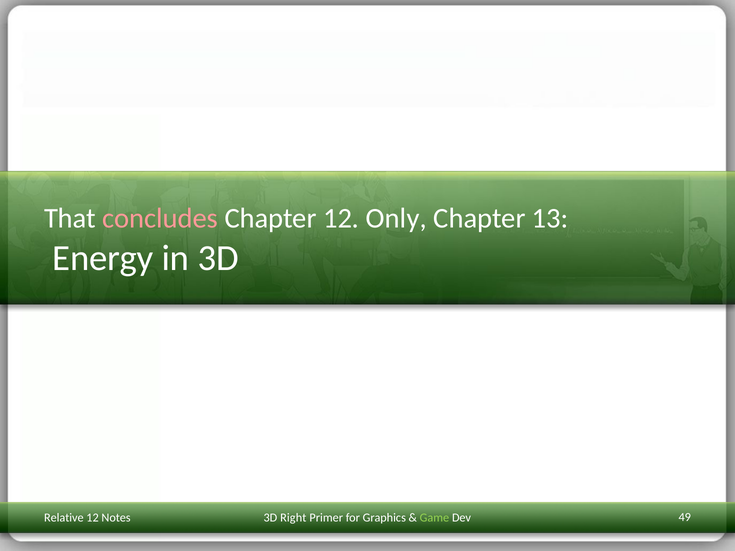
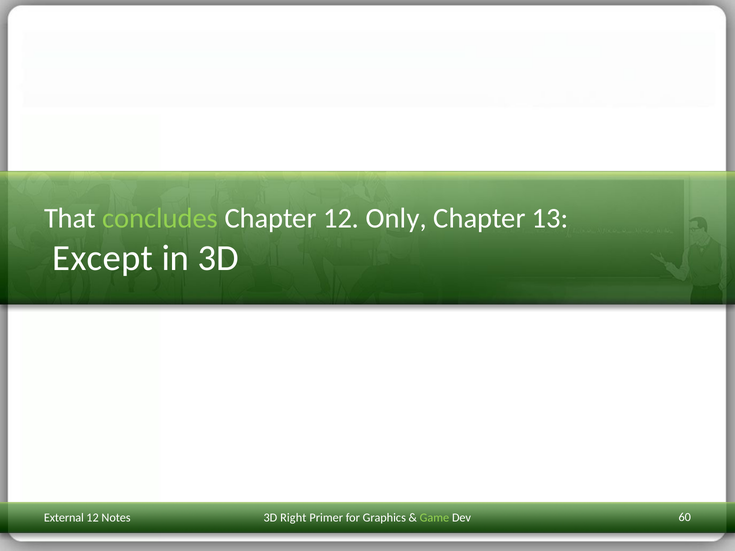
concludes colour: pink -> light green
Energy: Energy -> Except
Relative: Relative -> External
49: 49 -> 60
